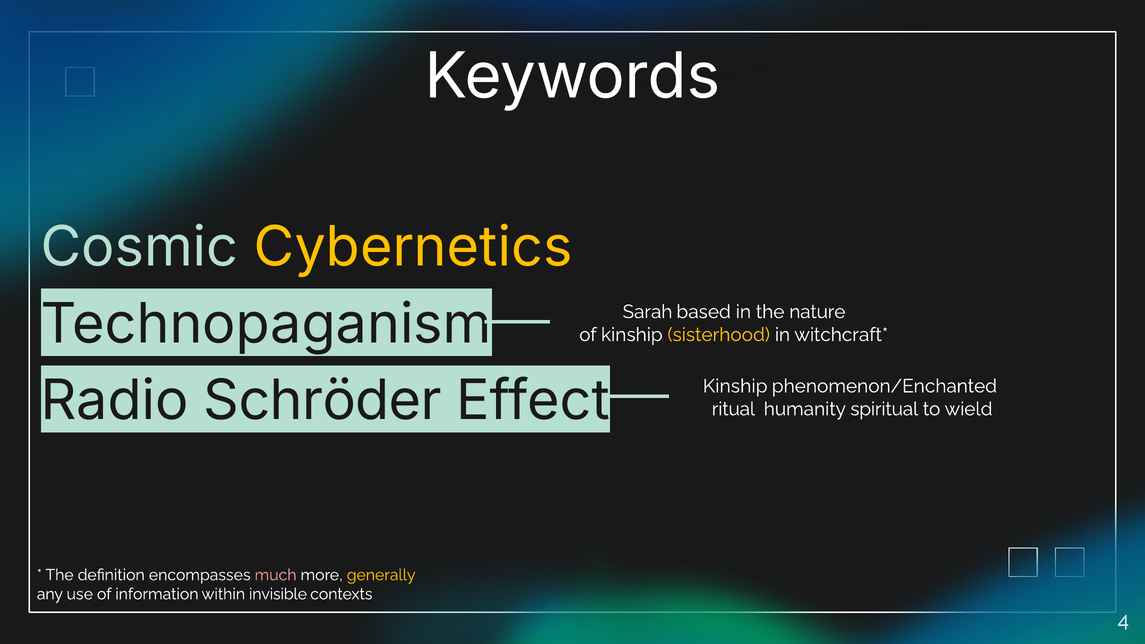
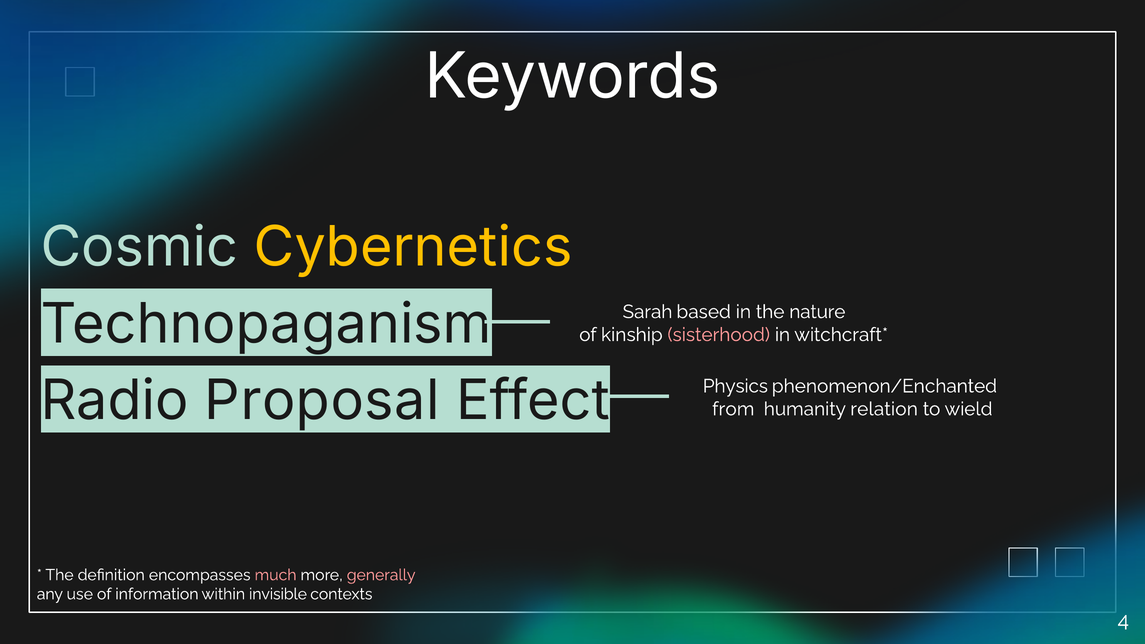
sisterhood colour: yellow -> pink
Kinship at (735, 386): Kinship -> Physics
Schröder: Schröder -> Proposal
ritual: ritual -> from
spiritual: spiritual -> relation
generally colour: yellow -> pink
